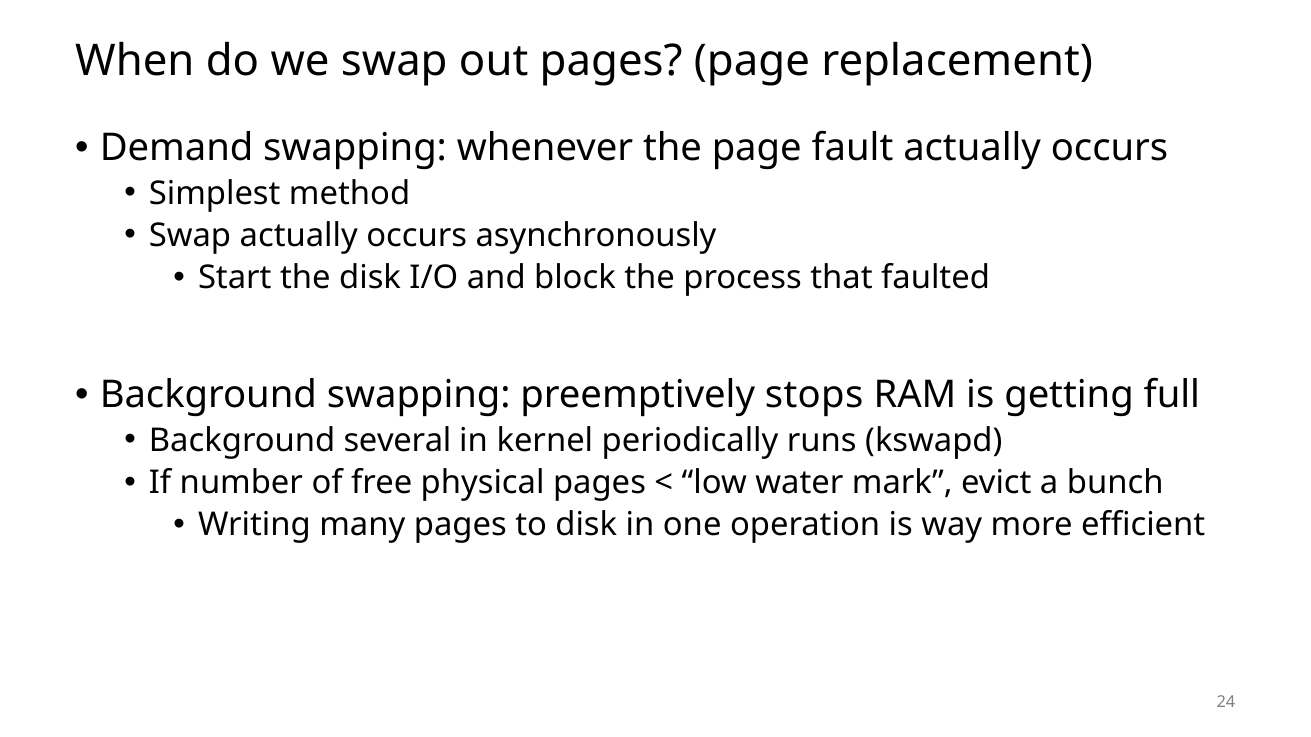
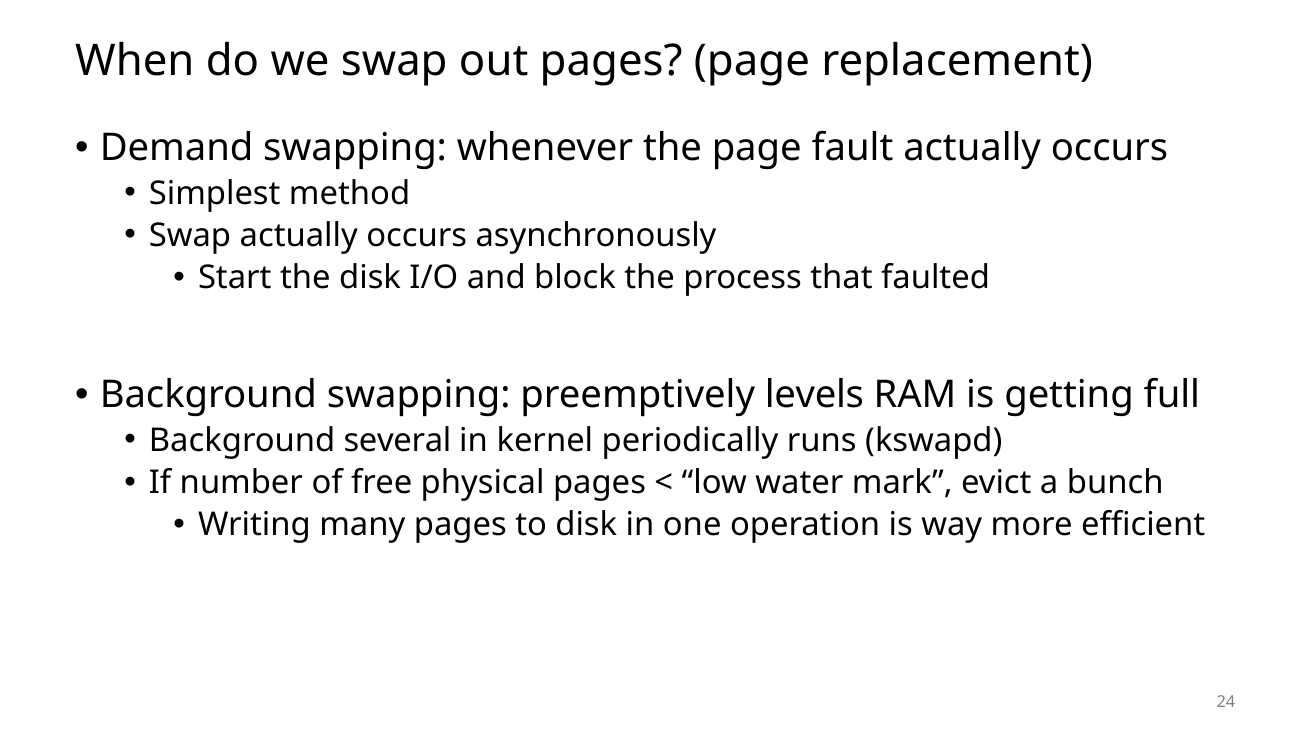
stops: stops -> levels
